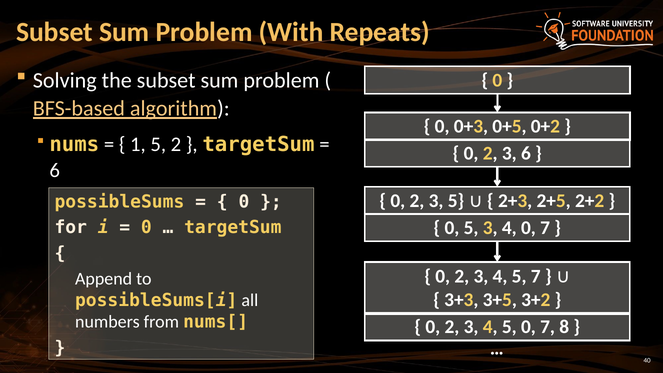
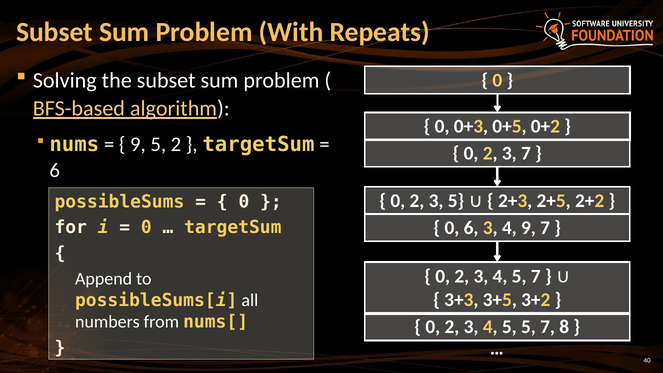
1 at (138, 144): 1 -> 9
3 6: 6 -> 7
0 5: 5 -> 6
4 0: 0 -> 9
5 0: 0 -> 5
